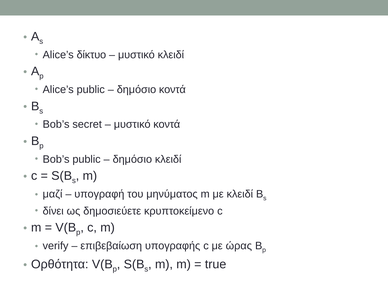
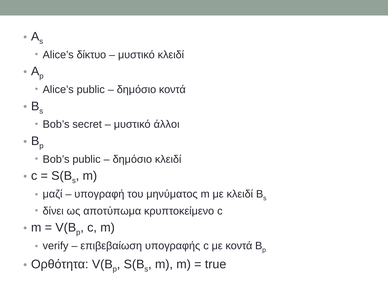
μυστικό κοντά: κοντά -> άλλοι
δημοσιεύετε: δημοσιεύετε -> αποτύπωμα
με ώρας: ώρας -> κοντά
